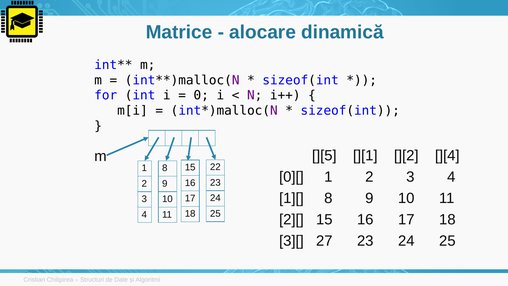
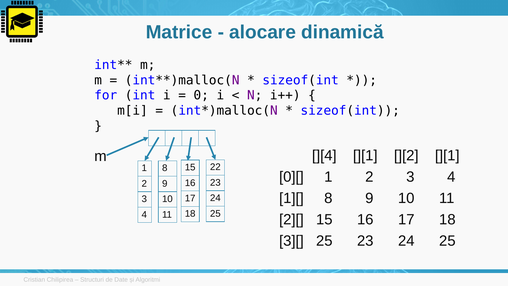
][5: ][5 -> ][4
][2 ][4: ][4 -> ][1
3][ 27: 27 -> 25
